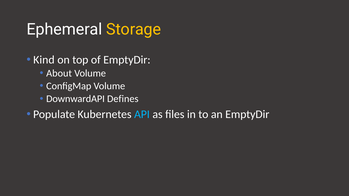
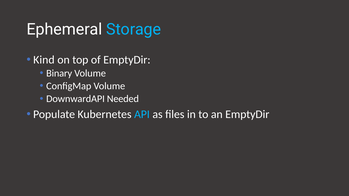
Storage colour: yellow -> light blue
About: About -> Binary
Defines: Defines -> Needed
